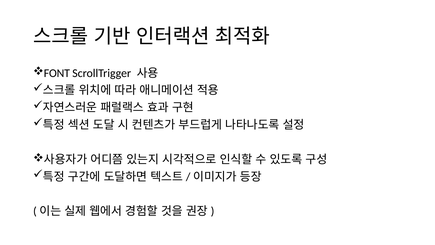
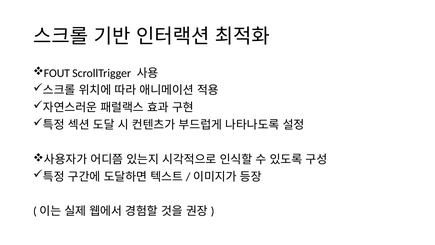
FONT: FONT -> FOUT
